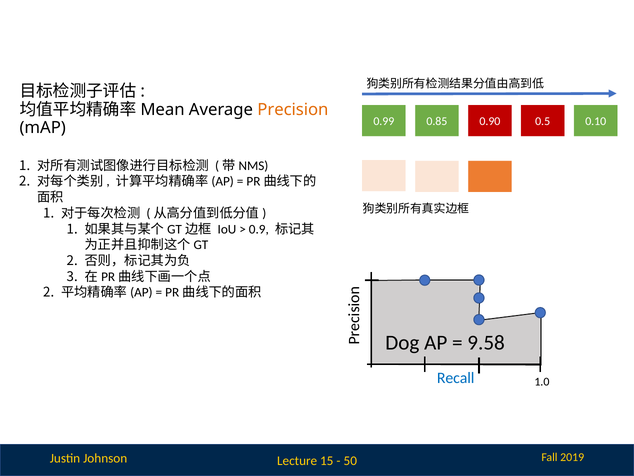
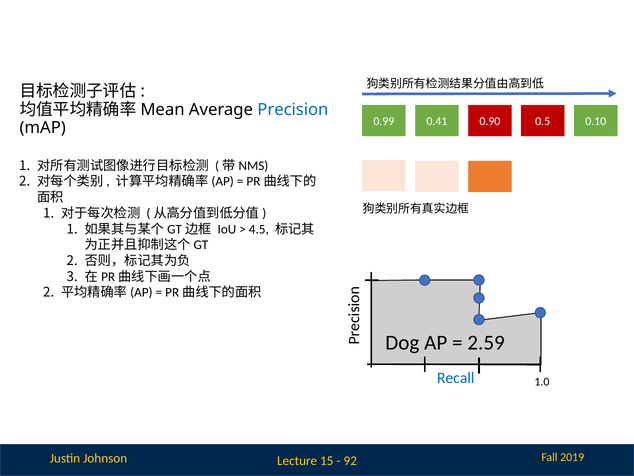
Precision colour: orange -> blue
0.85: 0.85 -> 0.41
0.9: 0.9 -> 4.5
9.58: 9.58 -> 2.59
50: 50 -> 92
